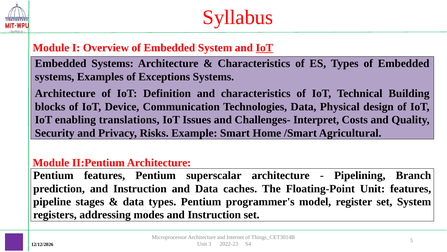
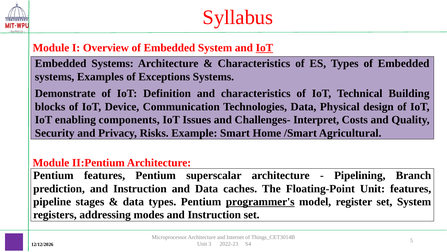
Architecture at (65, 93): Architecture -> Demonstrate
translations: translations -> components
programmer's underline: none -> present
